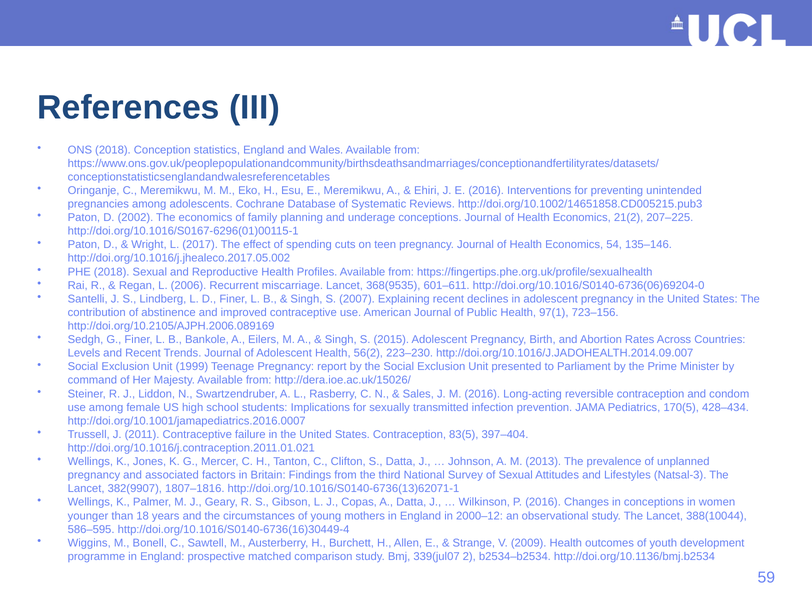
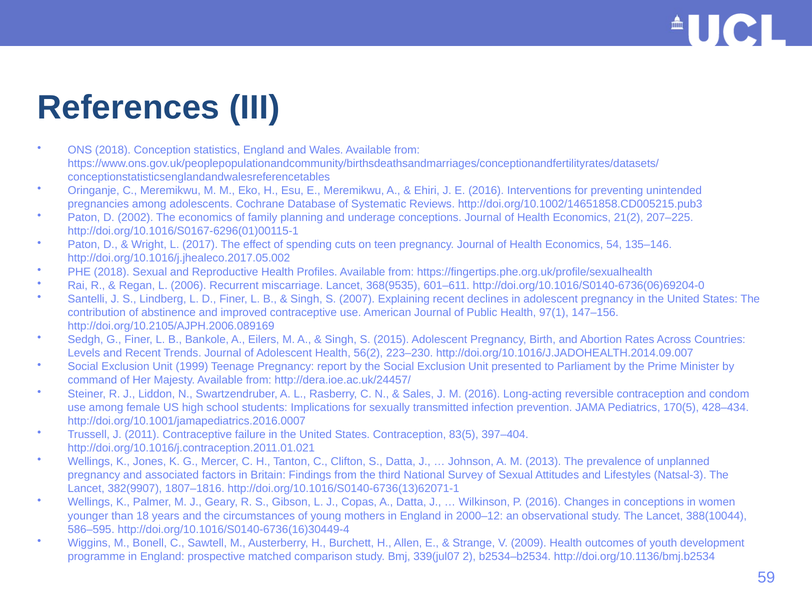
723–156: 723–156 -> 147–156
http://dera.ioe.ac.uk/15026/: http://dera.ioe.ac.uk/15026/ -> http://dera.ioe.ac.uk/24457/
